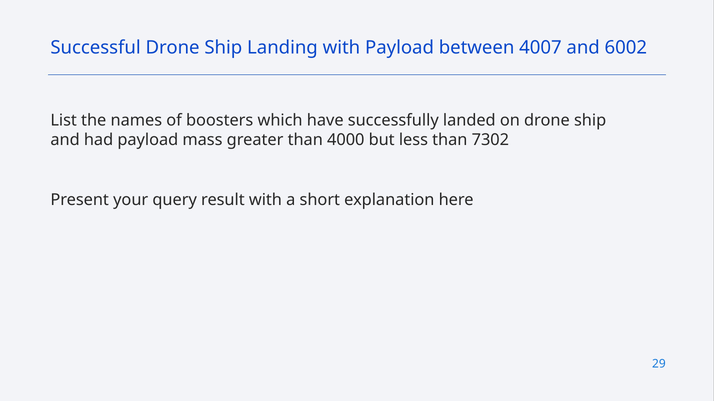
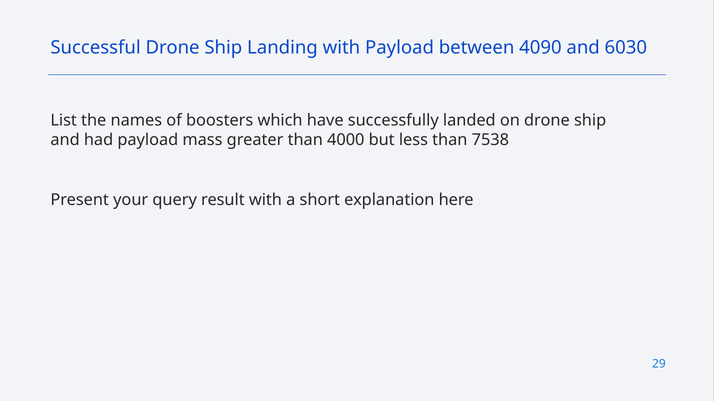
4007: 4007 -> 4090
6002: 6002 -> 6030
7302: 7302 -> 7538
